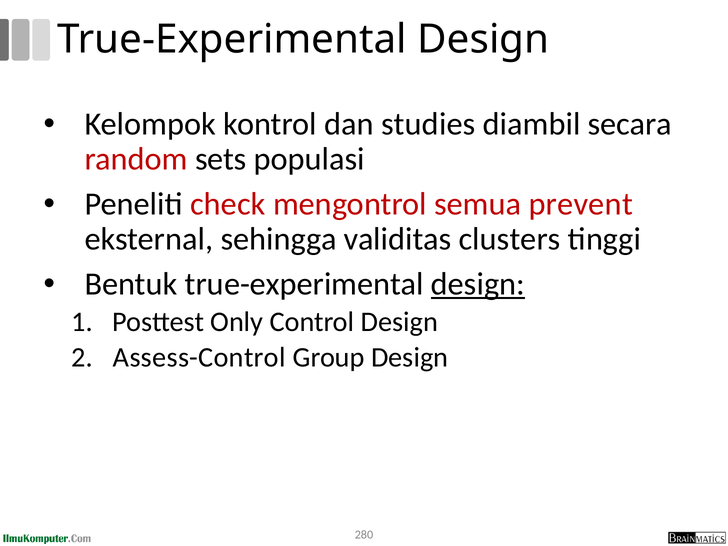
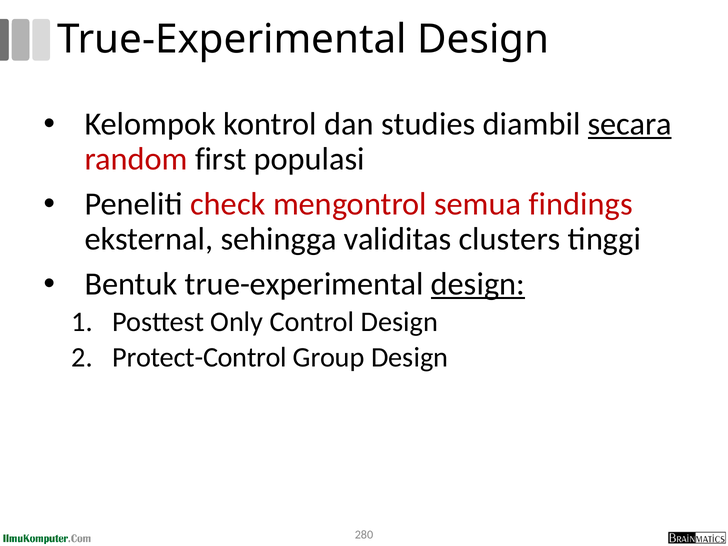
secara underline: none -> present
sets: sets -> first
prevent: prevent -> findings
Assess-Control: Assess-Control -> Protect-Control
